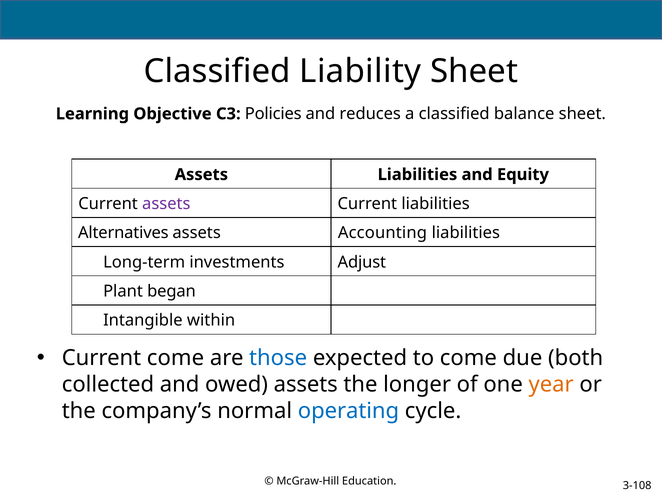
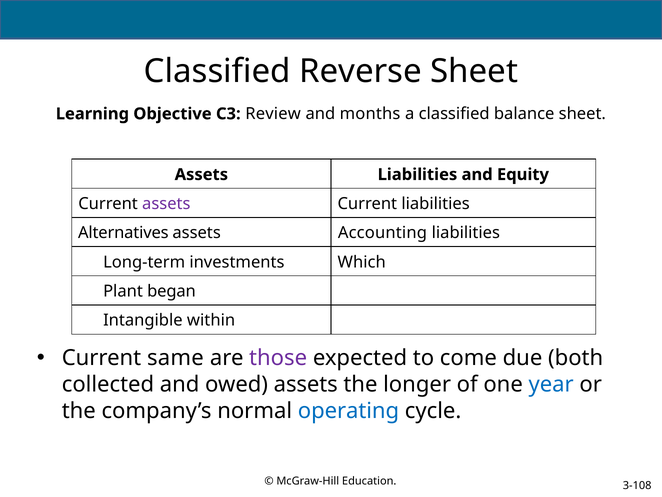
Liability: Liability -> Reverse
Policies: Policies -> Review
reduces: reduces -> months
Adjust: Adjust -> Which
Current come: come -> same
those colour: blue -> purple
year colour: orange -> blue
